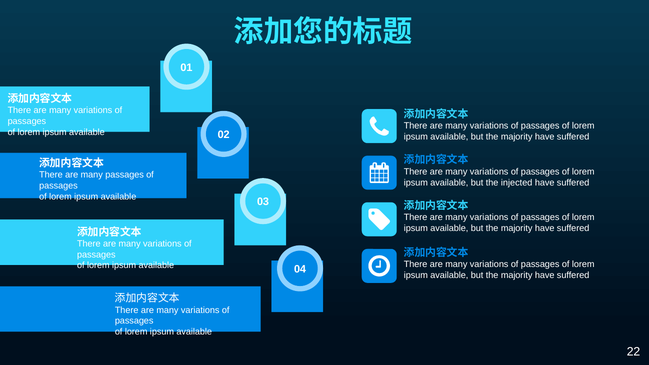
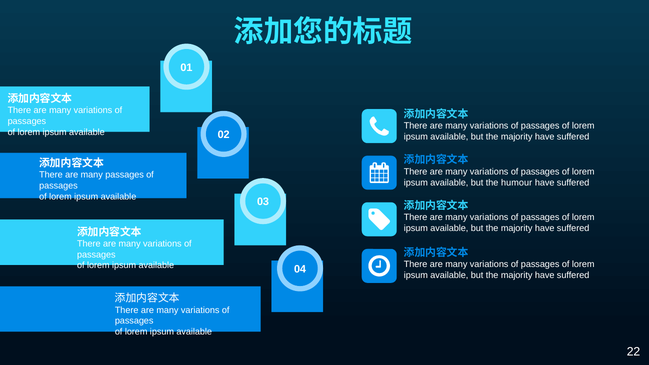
injected: injected -> humour
